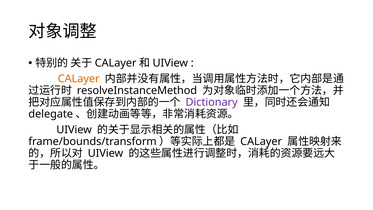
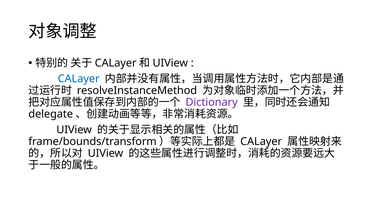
CALayer at (79, 79) colour: orange -> blue
